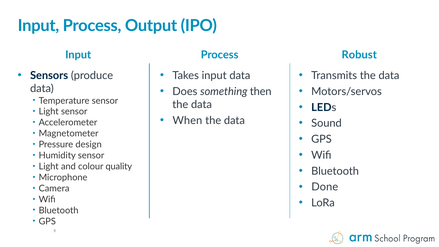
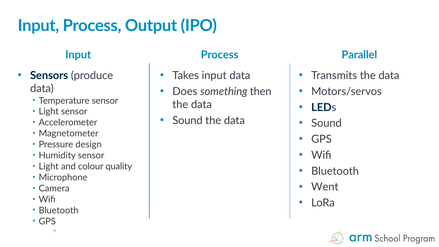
Robust: Robust -> Parallel
When at (187, 121): When -> Sound
Done: Done -> Went
